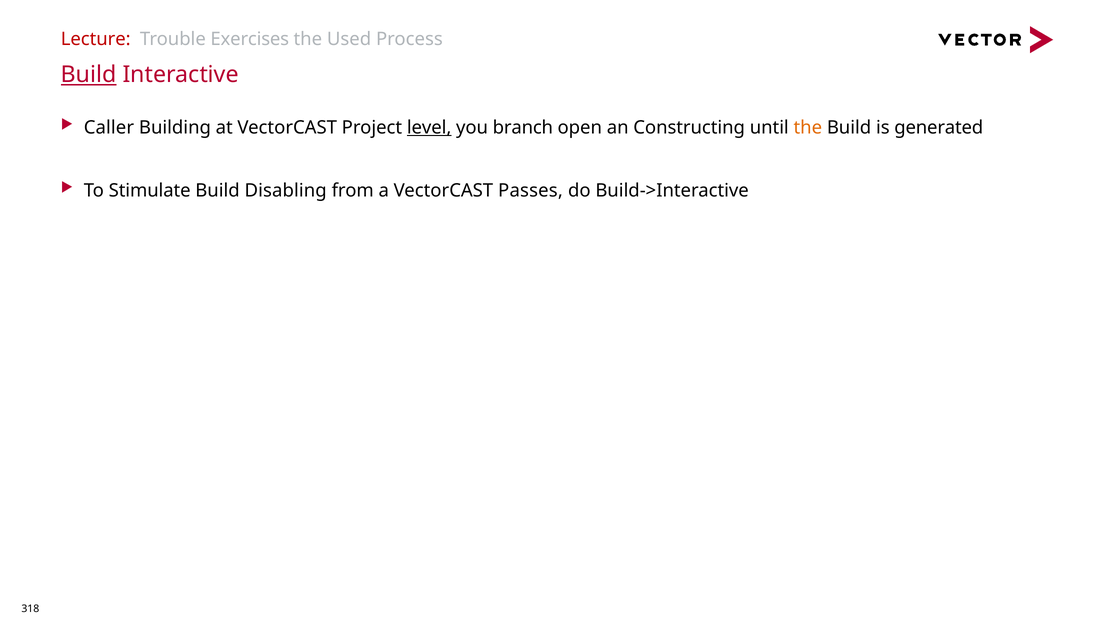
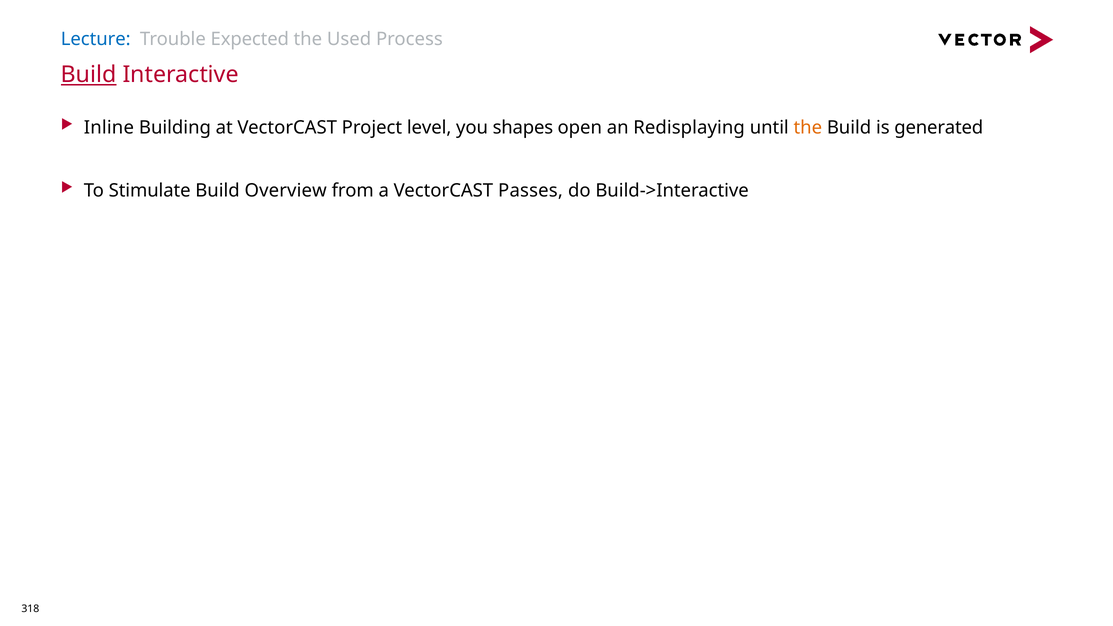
Lecture colour: red -> blue
Exercises: Exercises -> Expected
Caller: Caller -> Inline
level underline: present -> none
branch: branch -> shapes
Constructing: Constructing -> Redisplaying
Disabling: Disabling -> Overview
